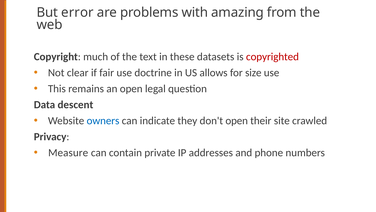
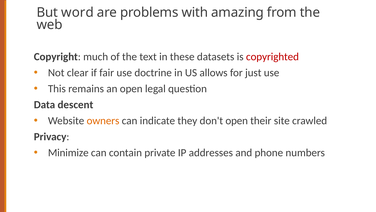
error: error -> word
size: size -> just
owners colour: blue -> orange
Measure: Measure -> Minimize
